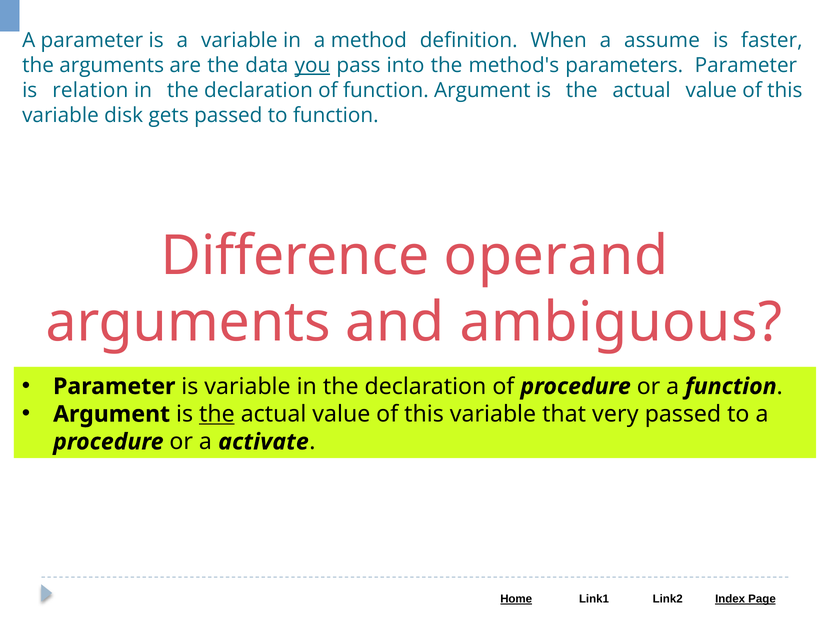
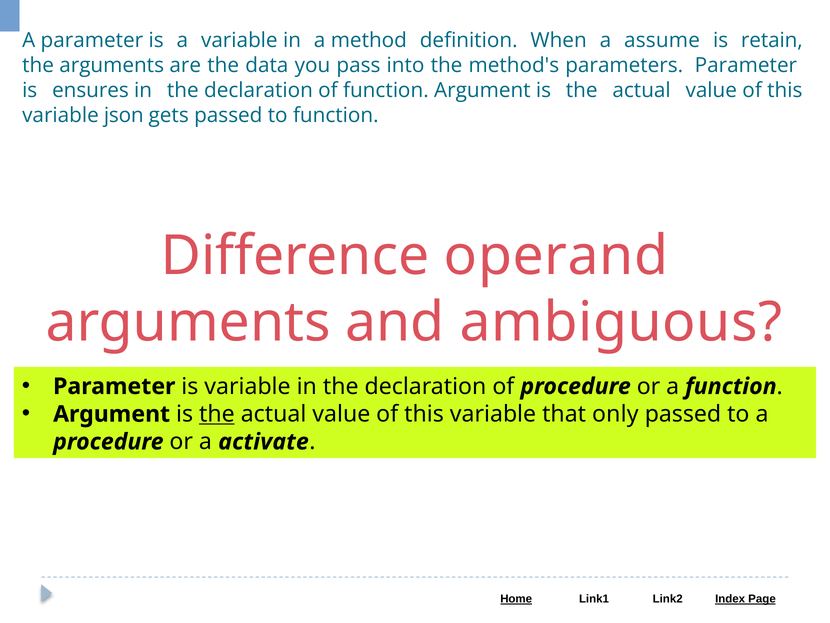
faster: faster -> retain
you underline: present -> none
relation: relation -> ensures
disk: disk -> json
very: very -> only
